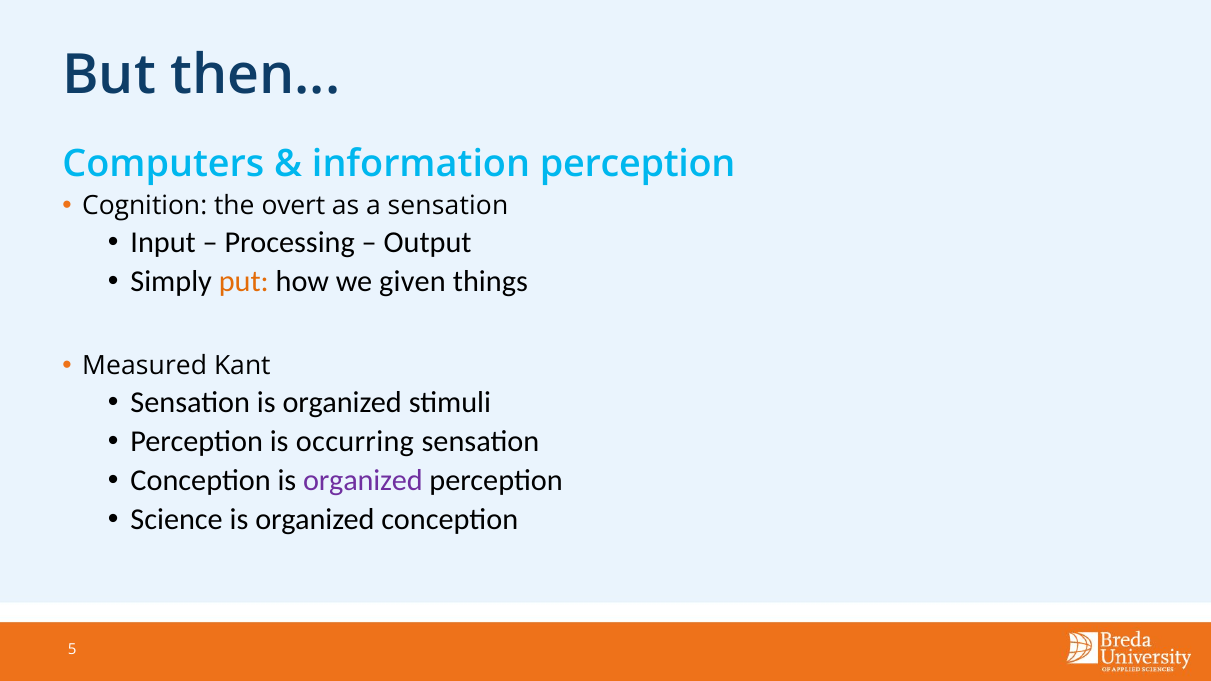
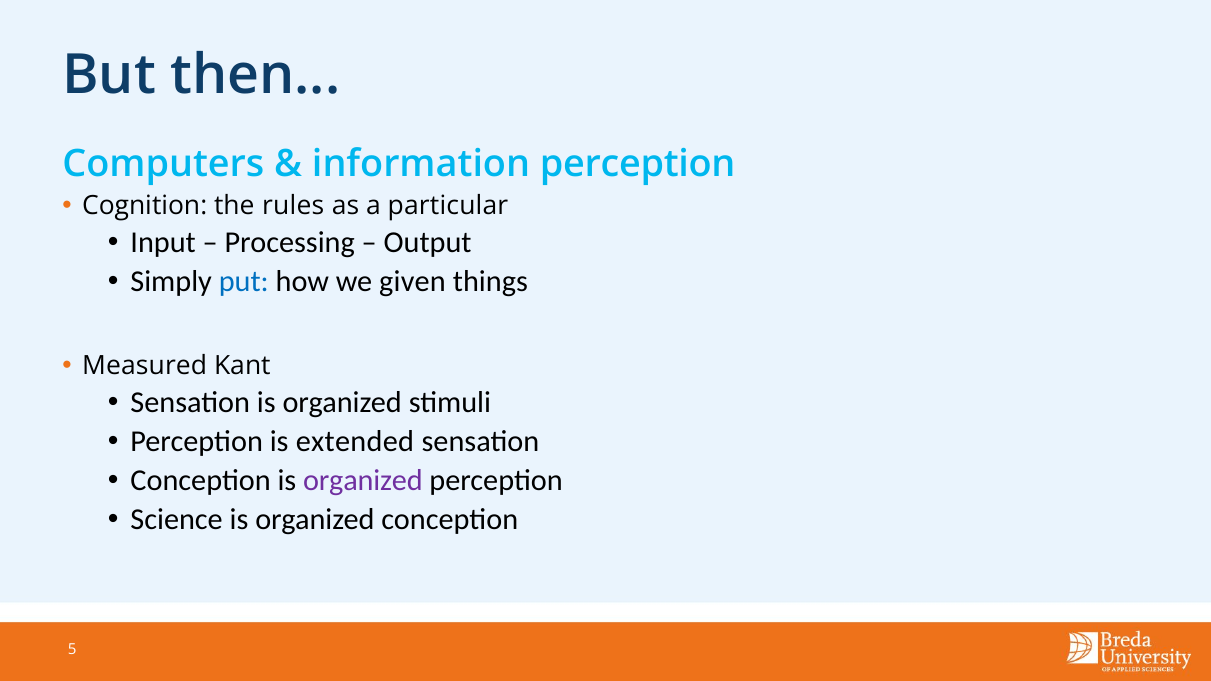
overt: overt -> rules
a sensation: sensation -> particular
put colour: orange -> blue
occurring: occurring -> extended
